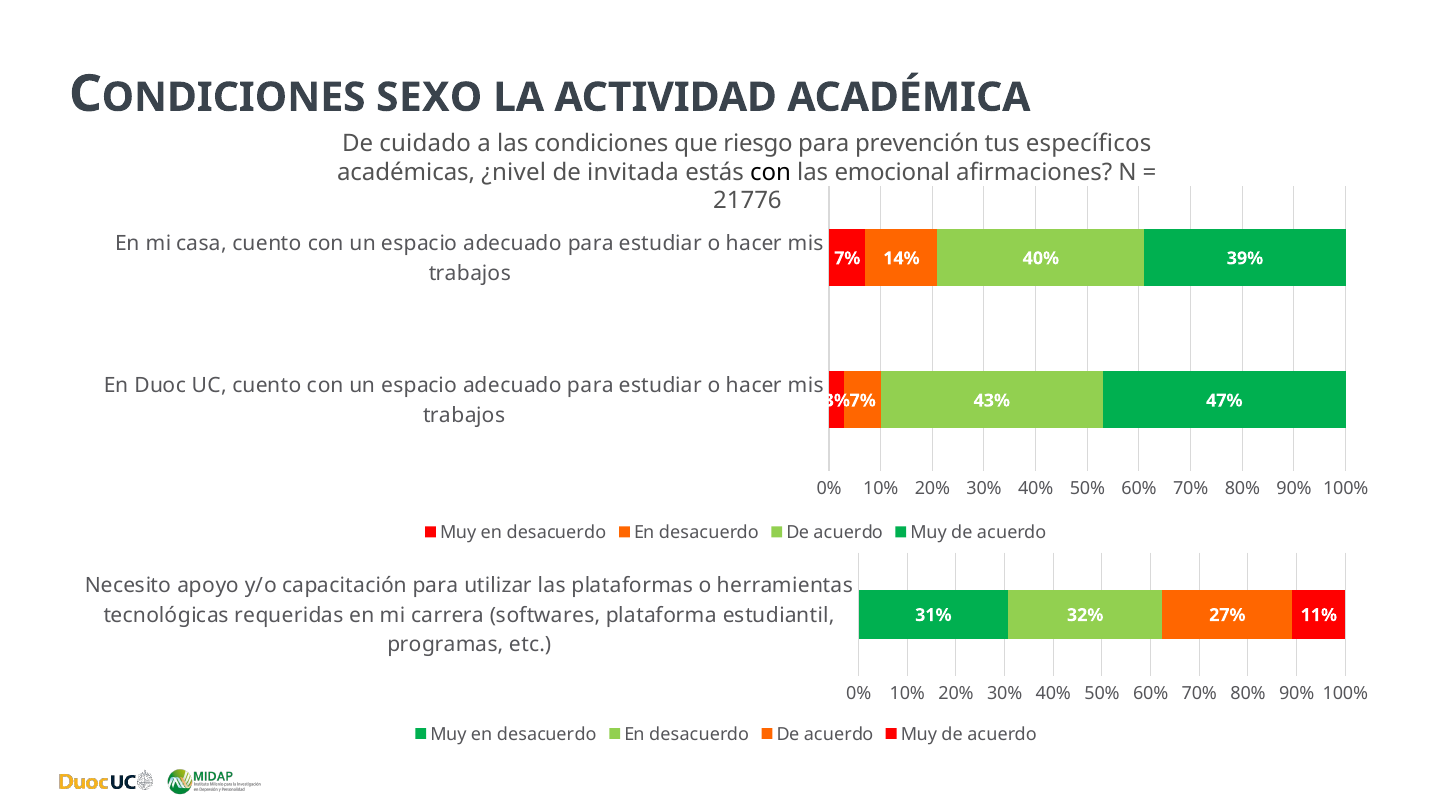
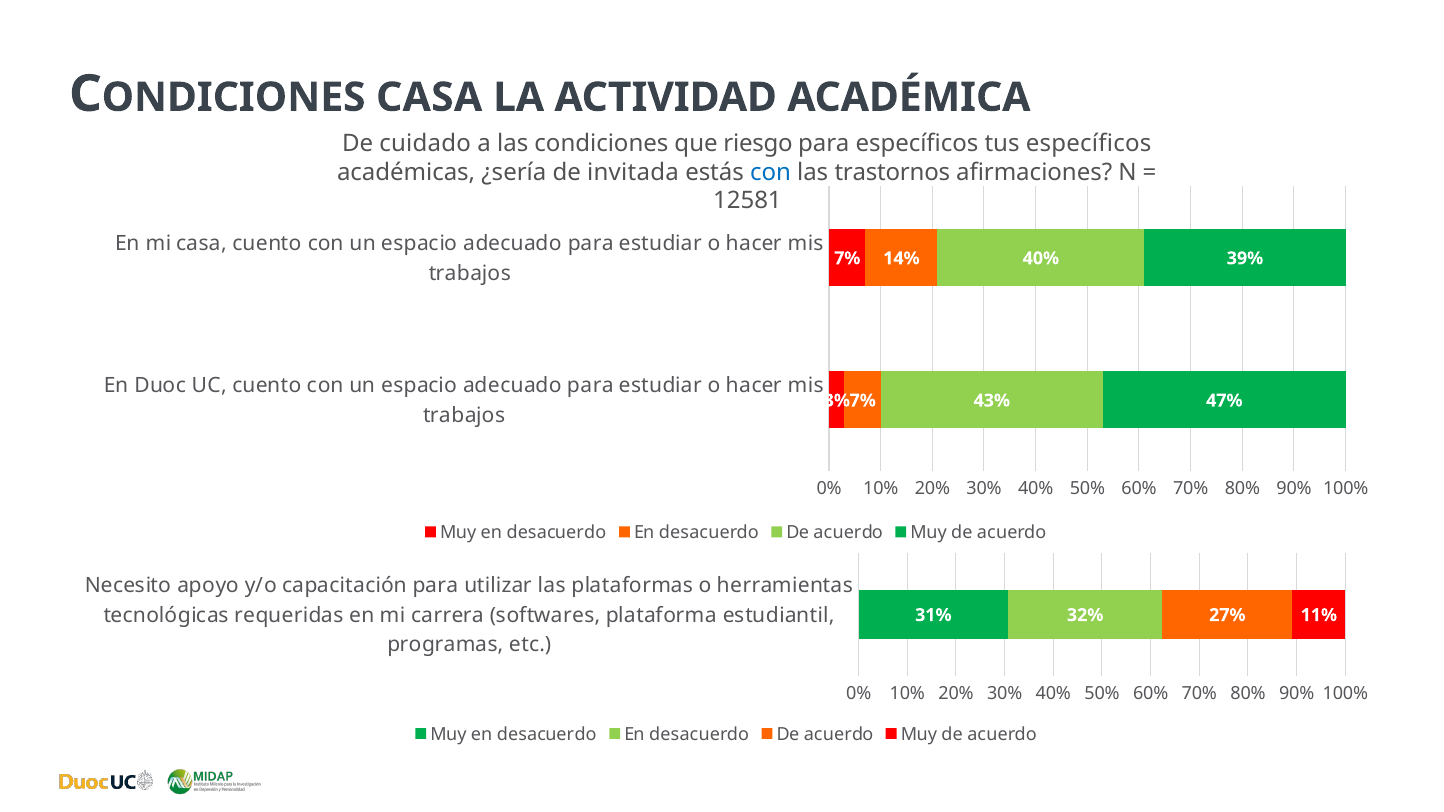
SEXO at (429, 97): SEXO -> CASA
para prevención: prevención -> específicos
¿nivel: ¿nivel -> ¿sería
con at (771, 172) colour: black -> blue
emocional: emocional -> trastornos
21776: 21776 -> 12581
